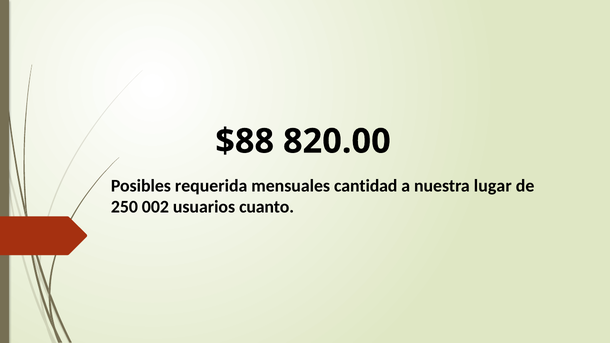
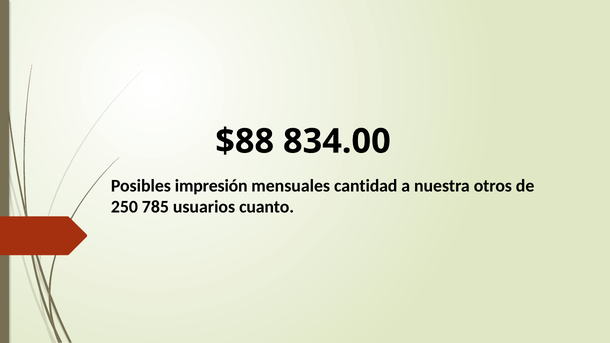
820.00: 820.00 -> 834.00
requerida: requerida -> impresión
lugar: lugar -> otros
002: 002 -> 785
